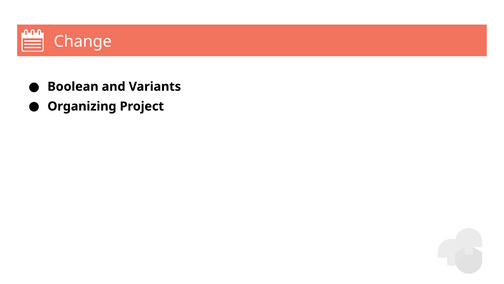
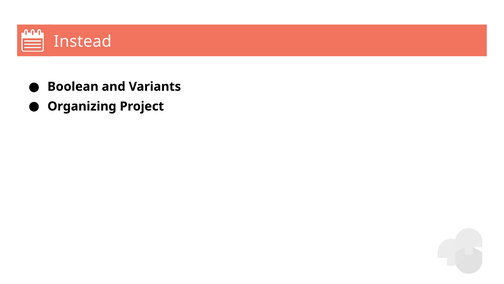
Change: Change -> Instead
